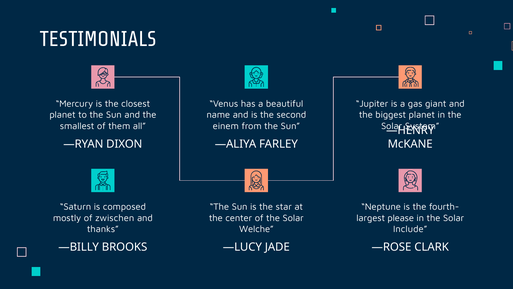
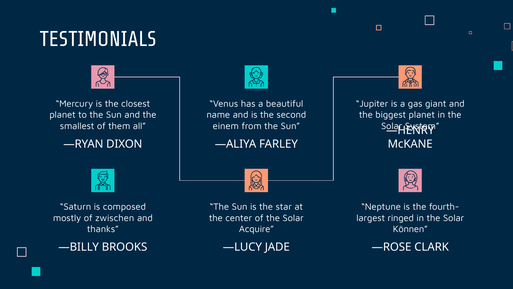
please: please -> ringed
Welche: Welche -> Acquire
Include: Include -> Können
